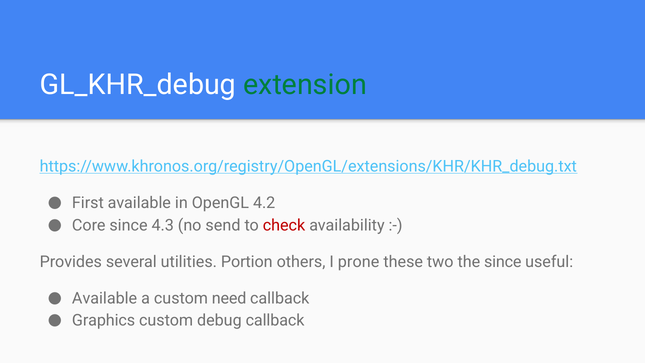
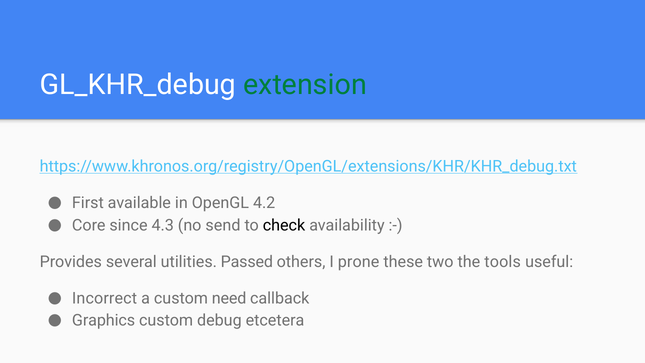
check colour: red -> black
Portion: Portion -> Passed
the since: since -> tools
Available at (105, 298): Available -> Incorrect
debug callback: callback -> etcetera
